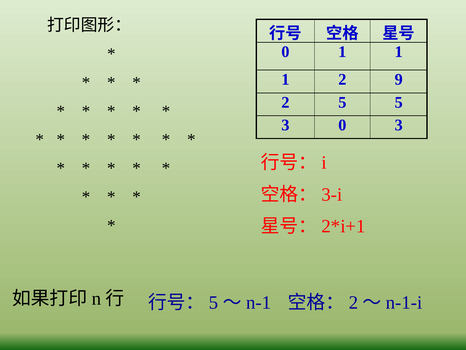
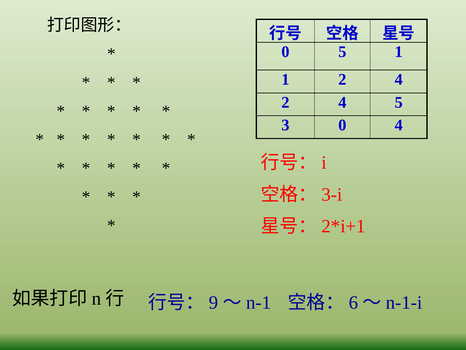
0 1: 1 -> 5
1 2 9: 9 -> 4
5 at (342, 102): 5 -> 4
0 3: 3 -> 4
5 at (214, 302): 5 -> 9
2 at (353, 302): 2 -> 6
